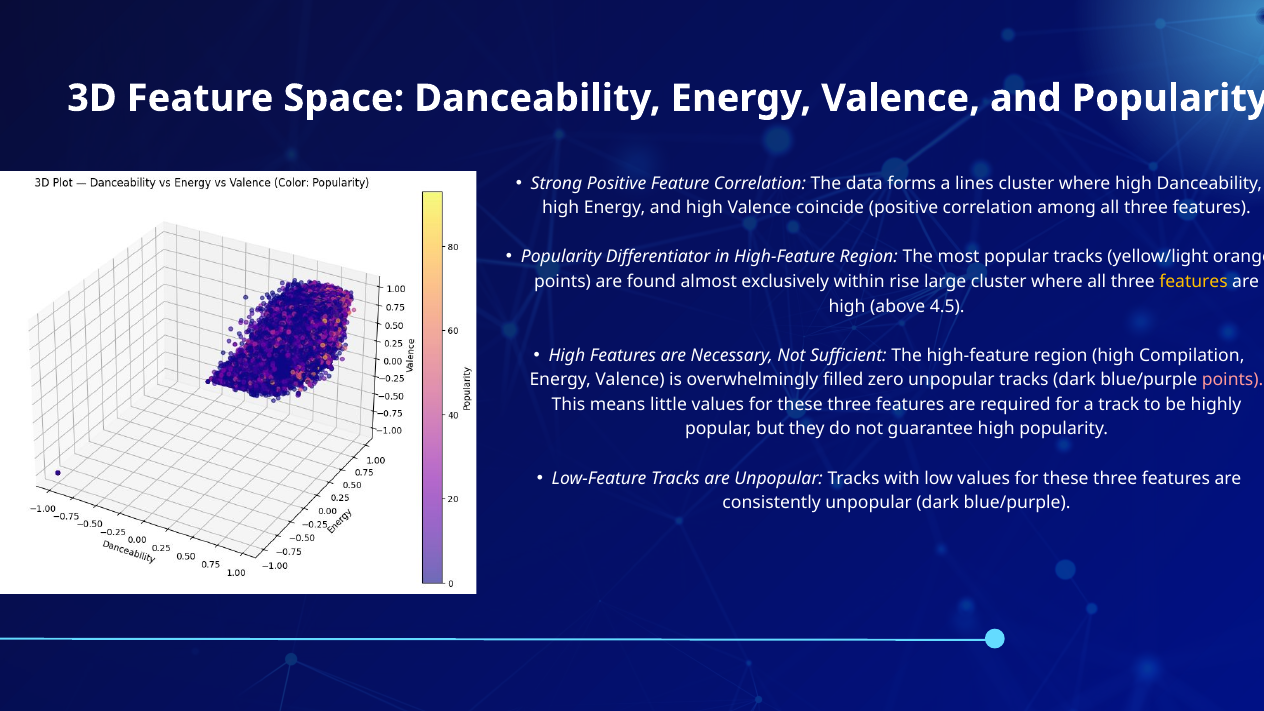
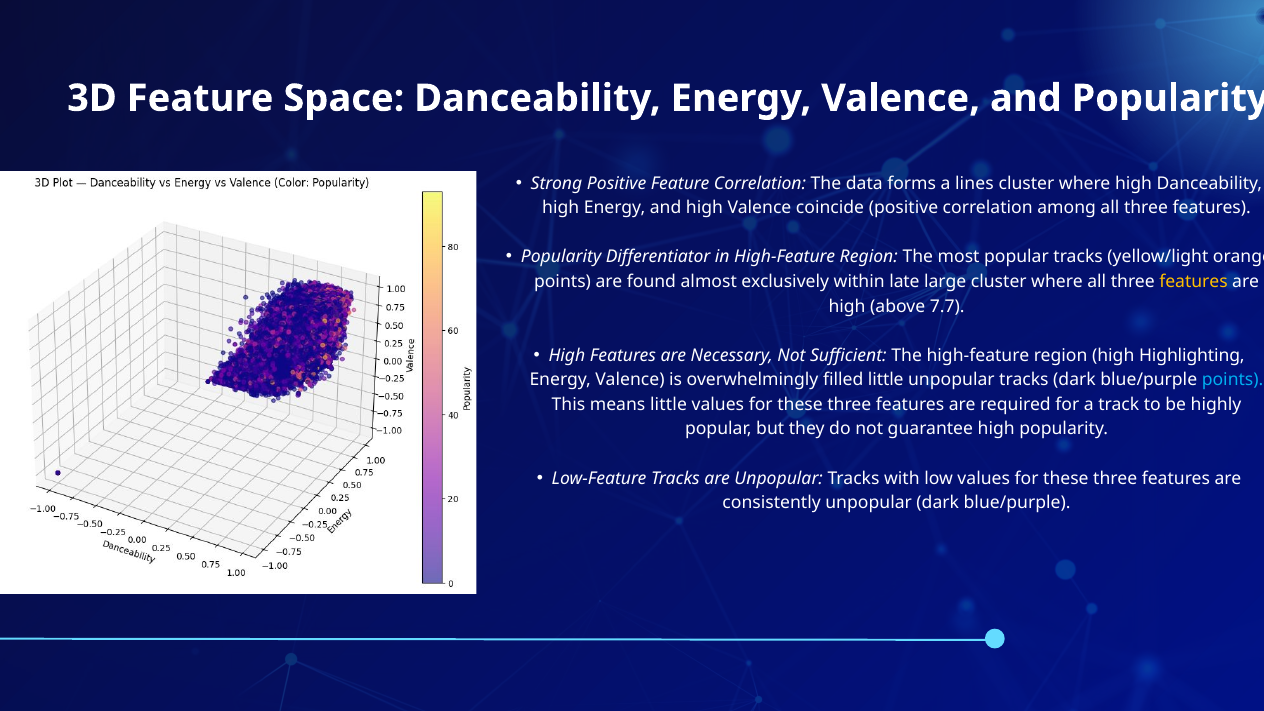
rise: rise -> late
4.5: 4.5 -> 7.7
Compilation: Compilation -> Highlighting
filled zero: zero -> little
points at (1233, 380) colour: pink -> light blue
